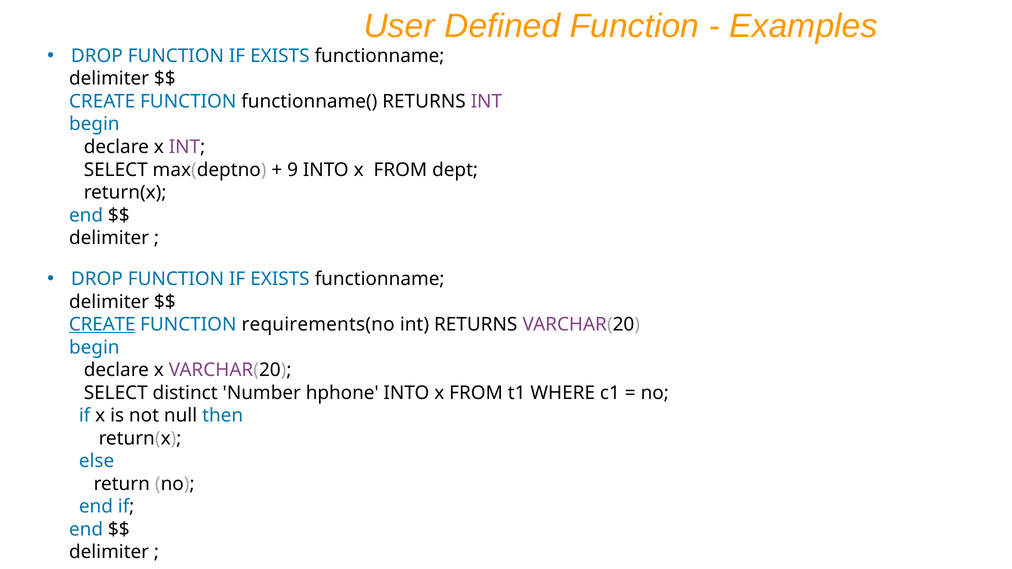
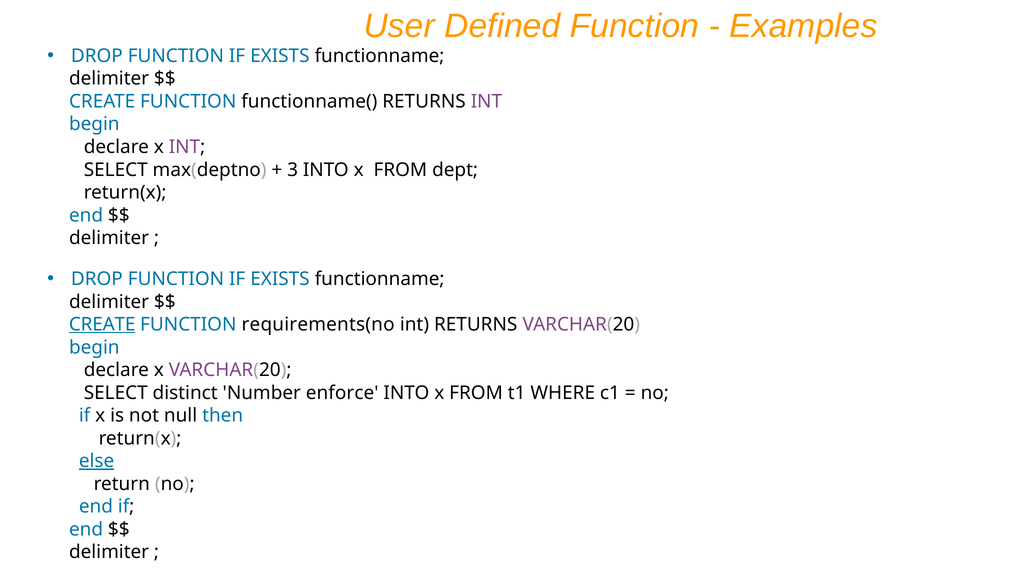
9: 9 -> 3
hphone: hphone -> enforce
else underline: none -> present
